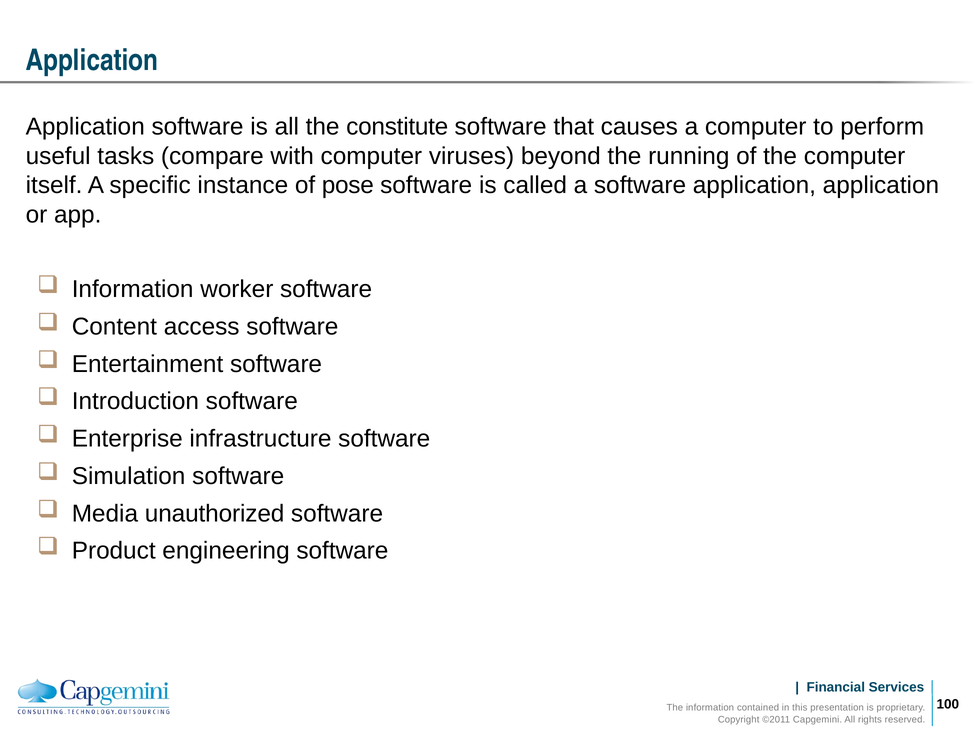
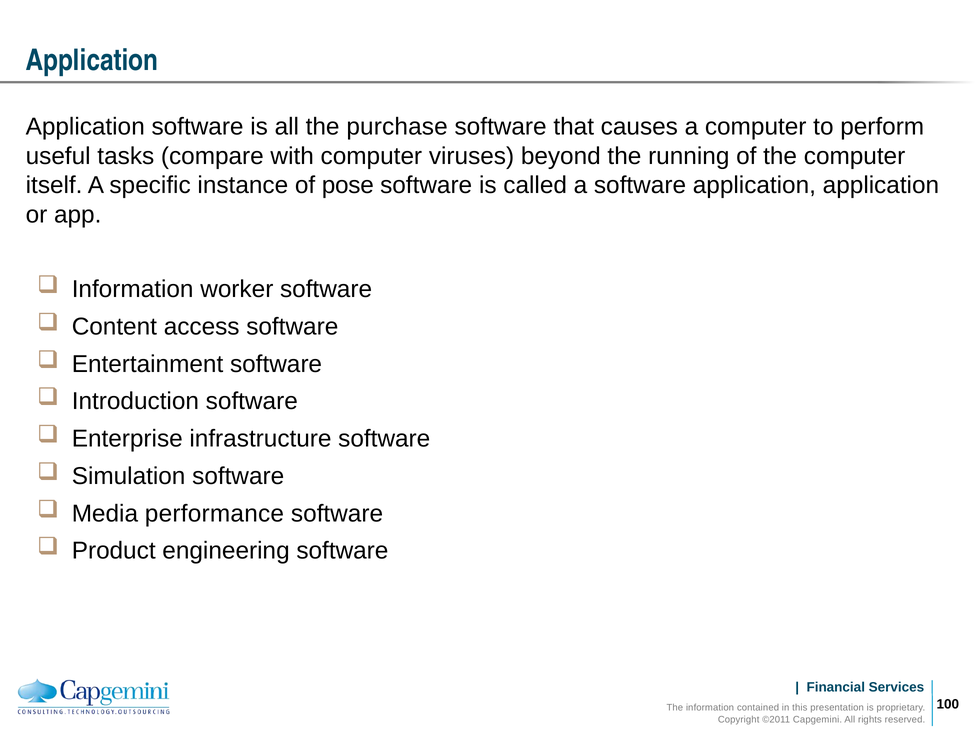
constitute: constitute -> purchase
unauthorized: unauthorized -> performance
